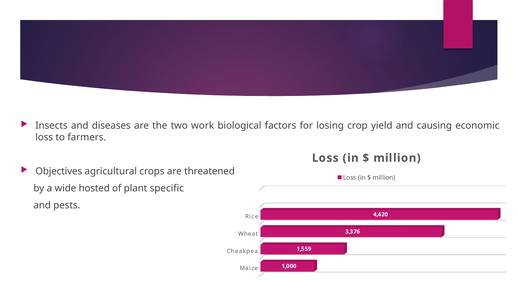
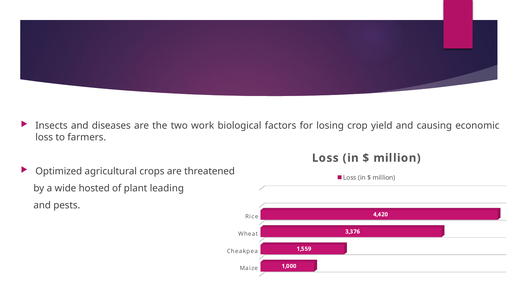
Objectives: Objectives -> Optimized
specific: specific -> leading
